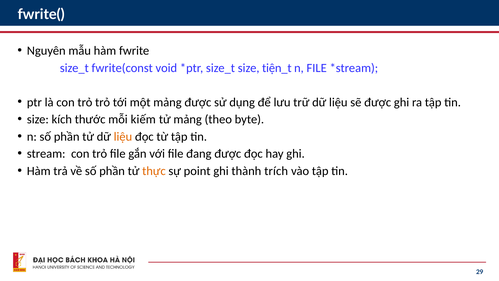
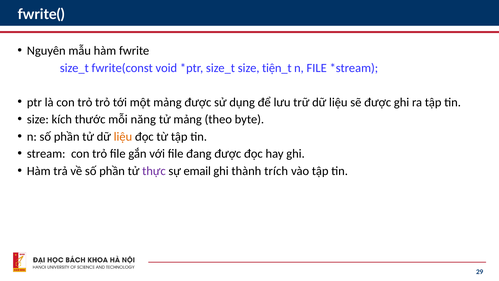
kiếm: kiếm -> năng
thực colour: orange -> purple
point: point -> email
